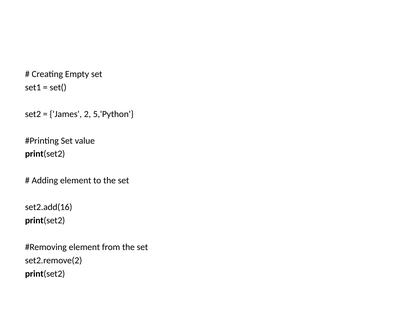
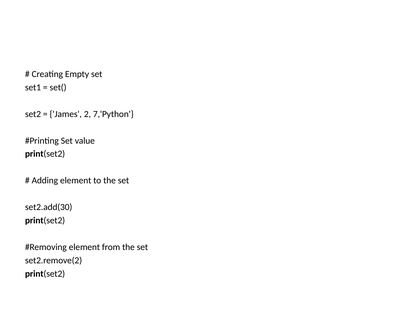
5,'Python: 5,'Python -> 7,'Python
set2.add(16: set2.add(16 -> set2.add(30
